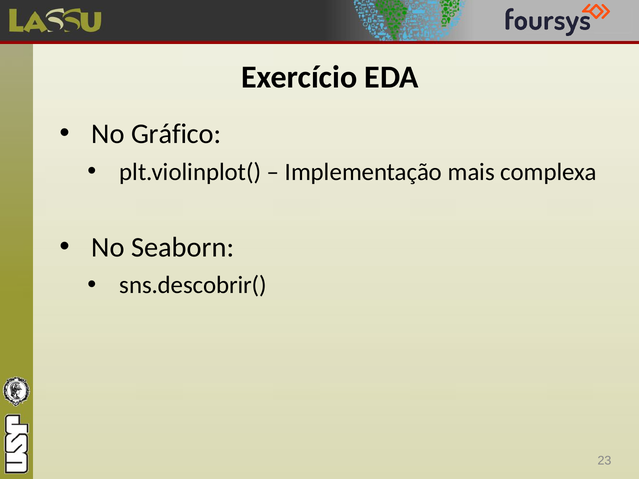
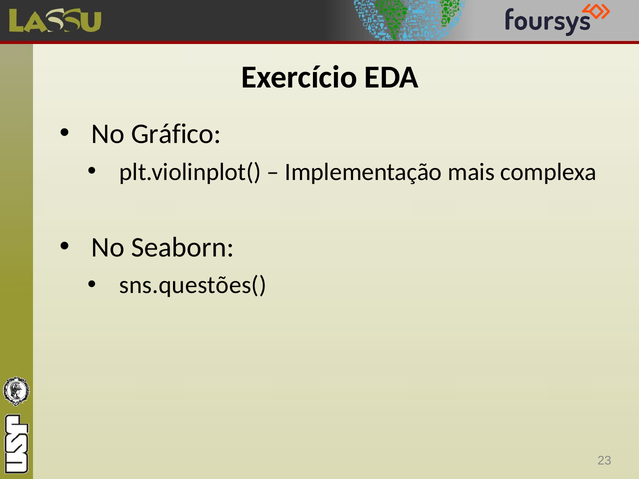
sns.descobrir(: sns.descobrir( -> sns.questões(
